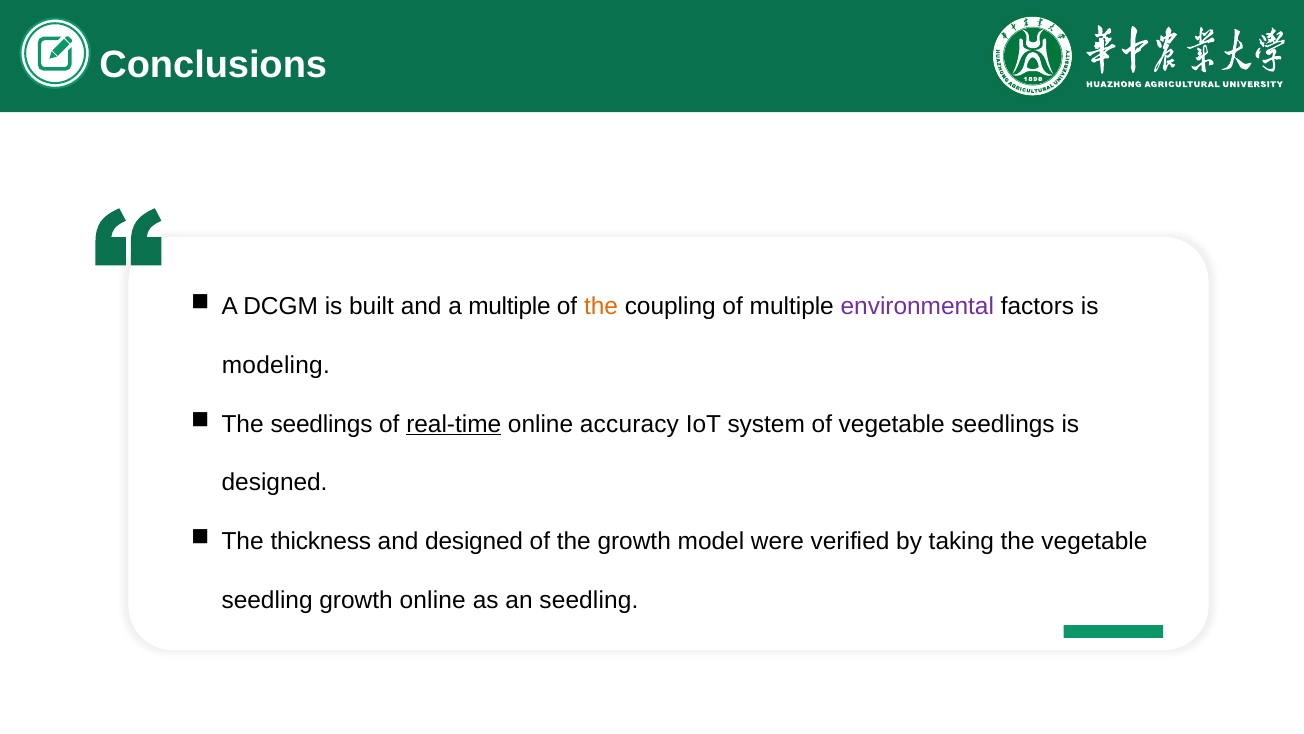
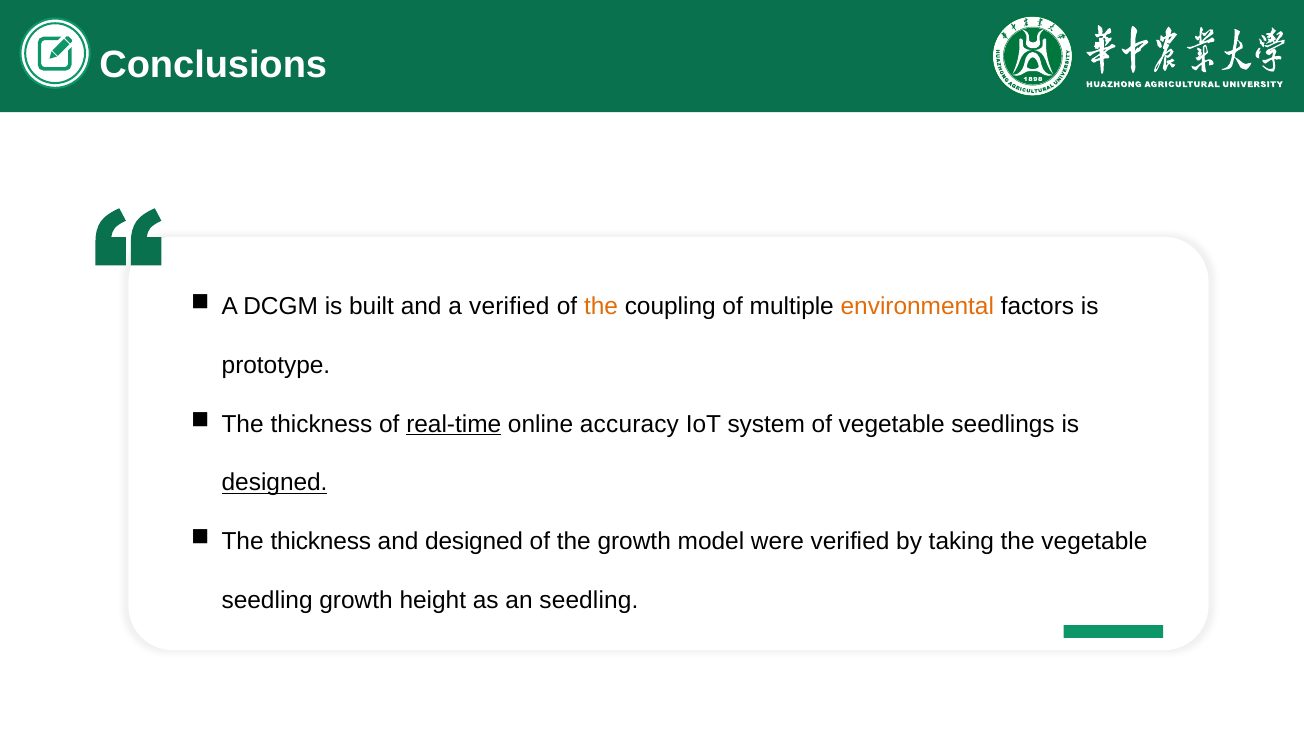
a multiple: multiple -> verified
environmental colour: purple -> orange
modeling: modeling -> prototype
seedlings at (322, 424): seedlings -> thickness
designed at (275, 483) underline: none -> present
growth online: online -> height
